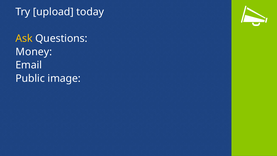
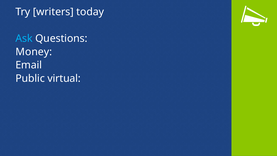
upload: upload -> writers
Ask colour: yellow -> light blue
image: image -> virtual
